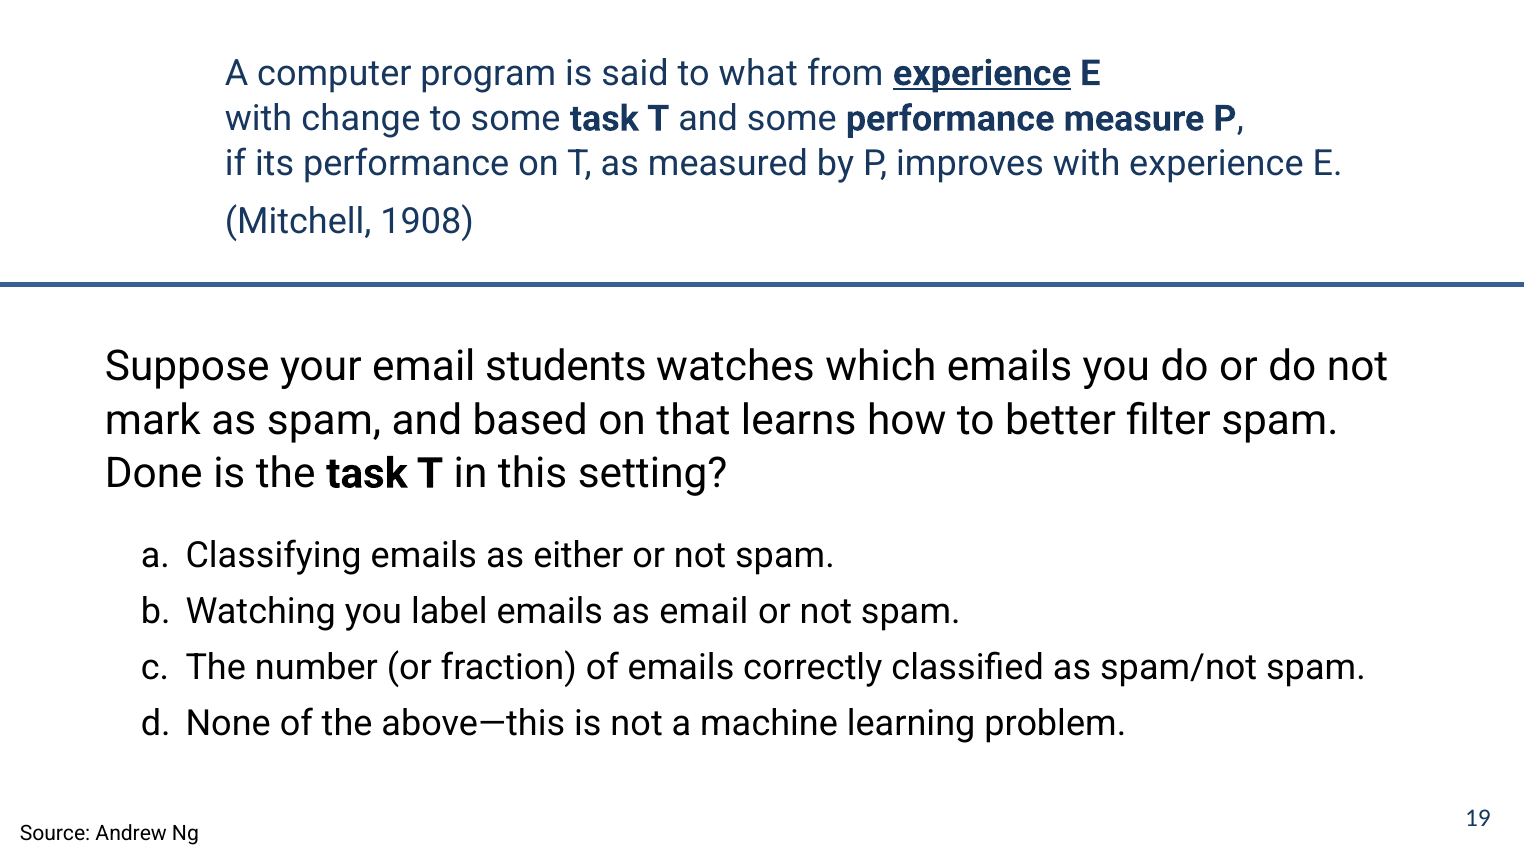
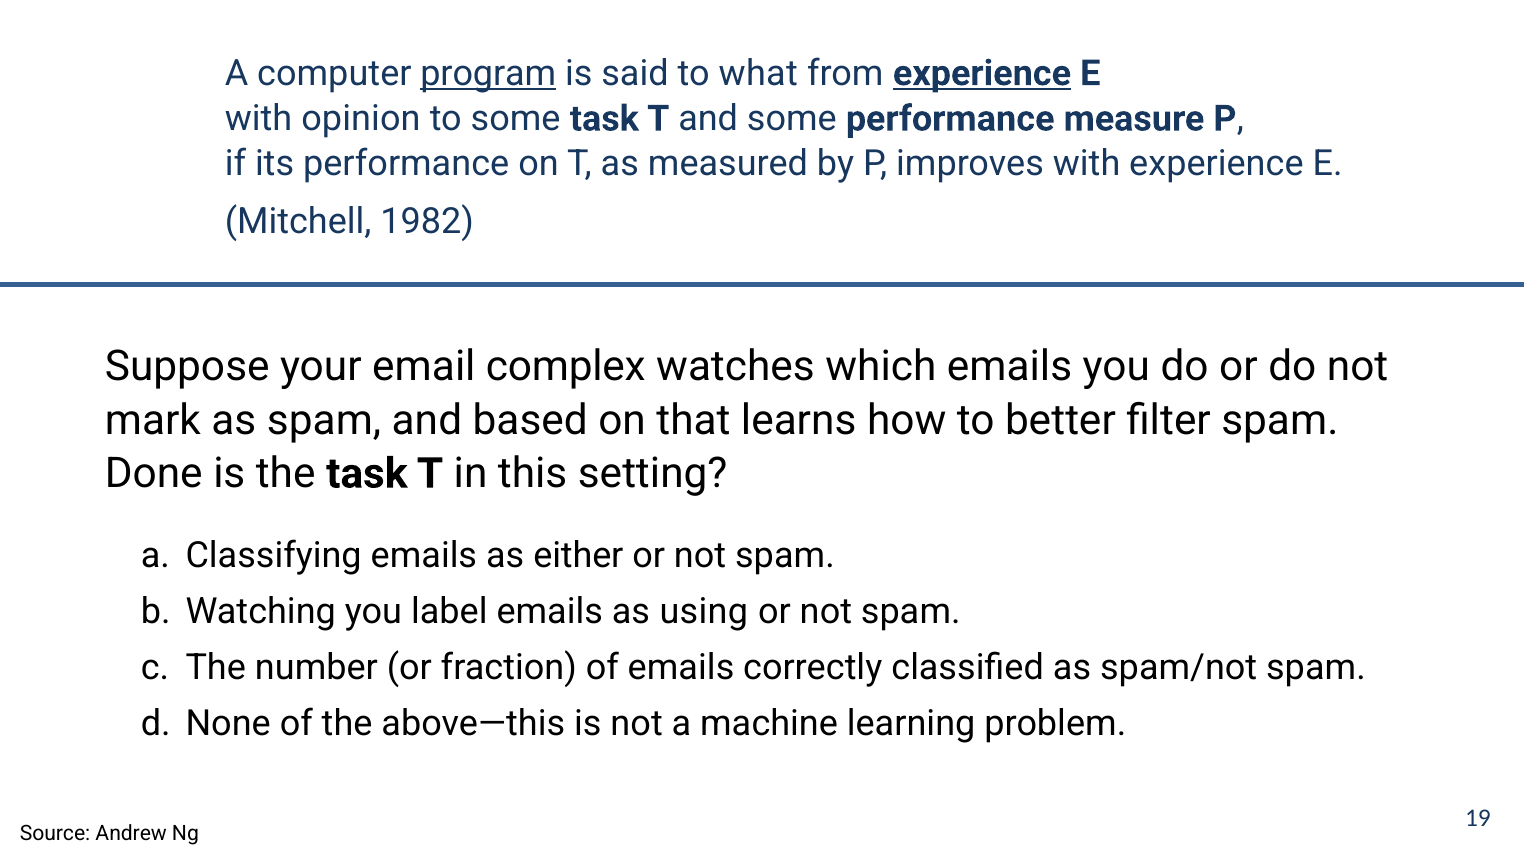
program underline: none -> present
change: change -> opinion
1908: 1908 -> 1982
students: students -> complex
as email: email -> using
